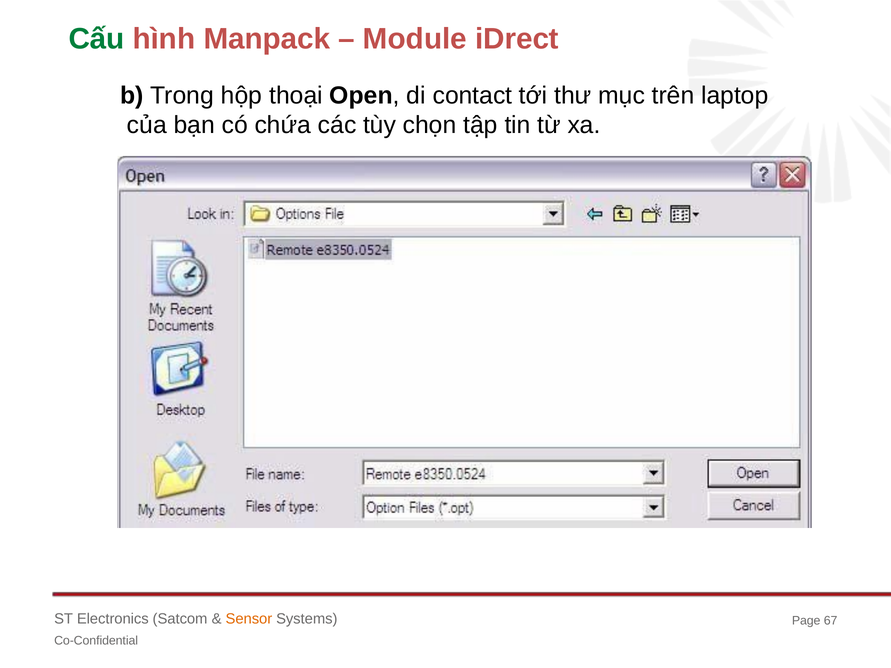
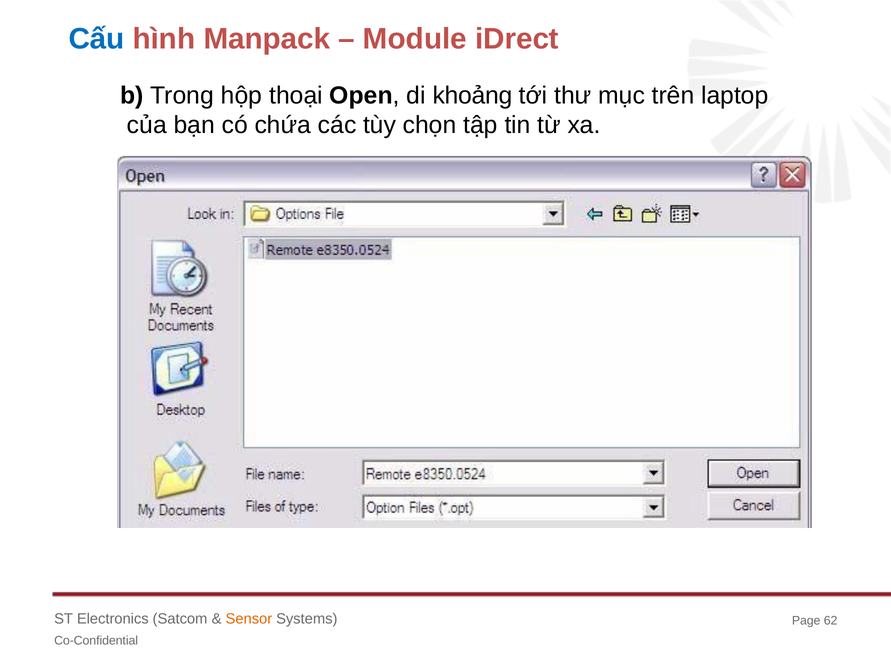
Cấu colour: green -> blue
contact: contact -> khoảng
67: 67 -> 62
